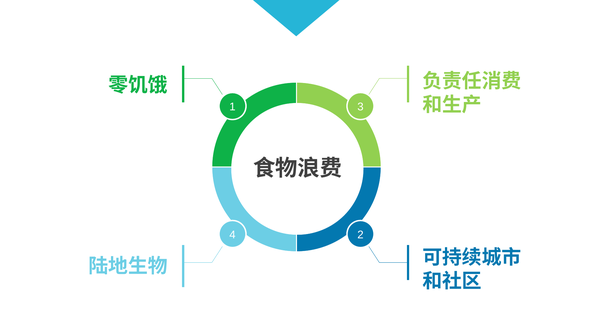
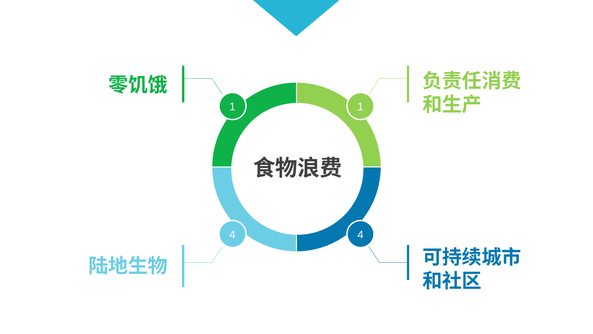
1 3: 3 -> 1
4 2: 2 -> 4
